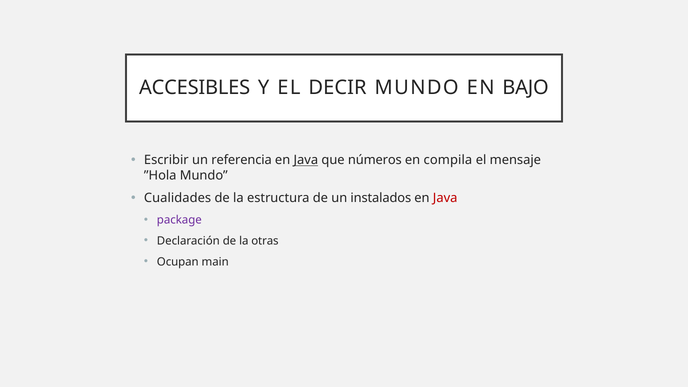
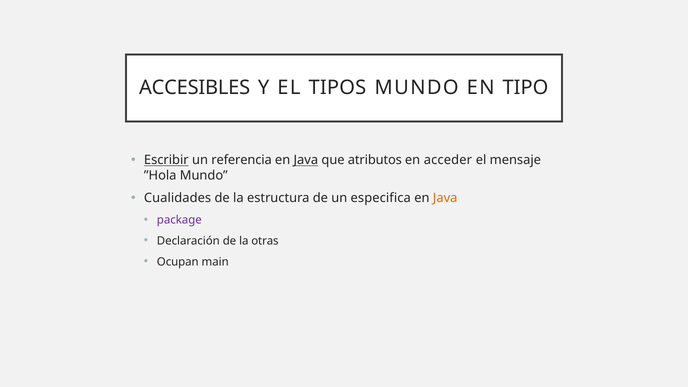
DECIR: DECIR -> TIPOS
BAJO: BAJO -> TIPO
Escribir underline: none -> present
números: números -> atributos
compila: compila -> acceder
instalados: instalados -> especifica
Java at (445, 198) colour: red -> orange
